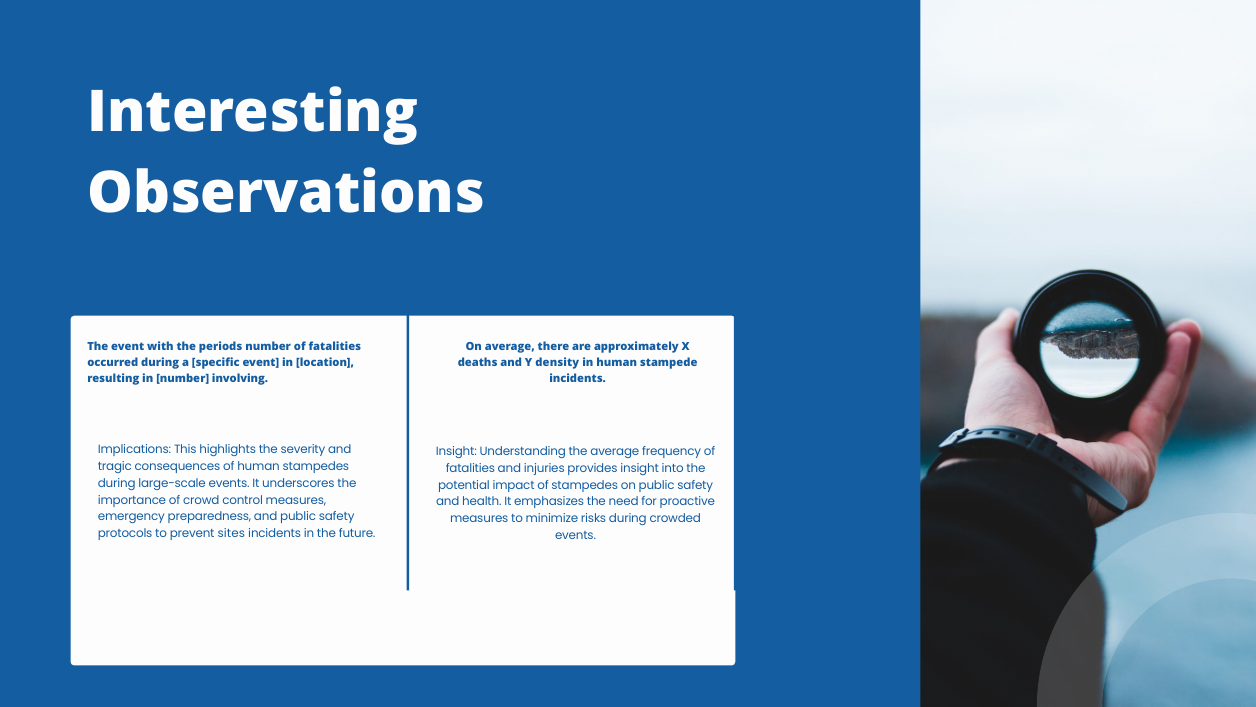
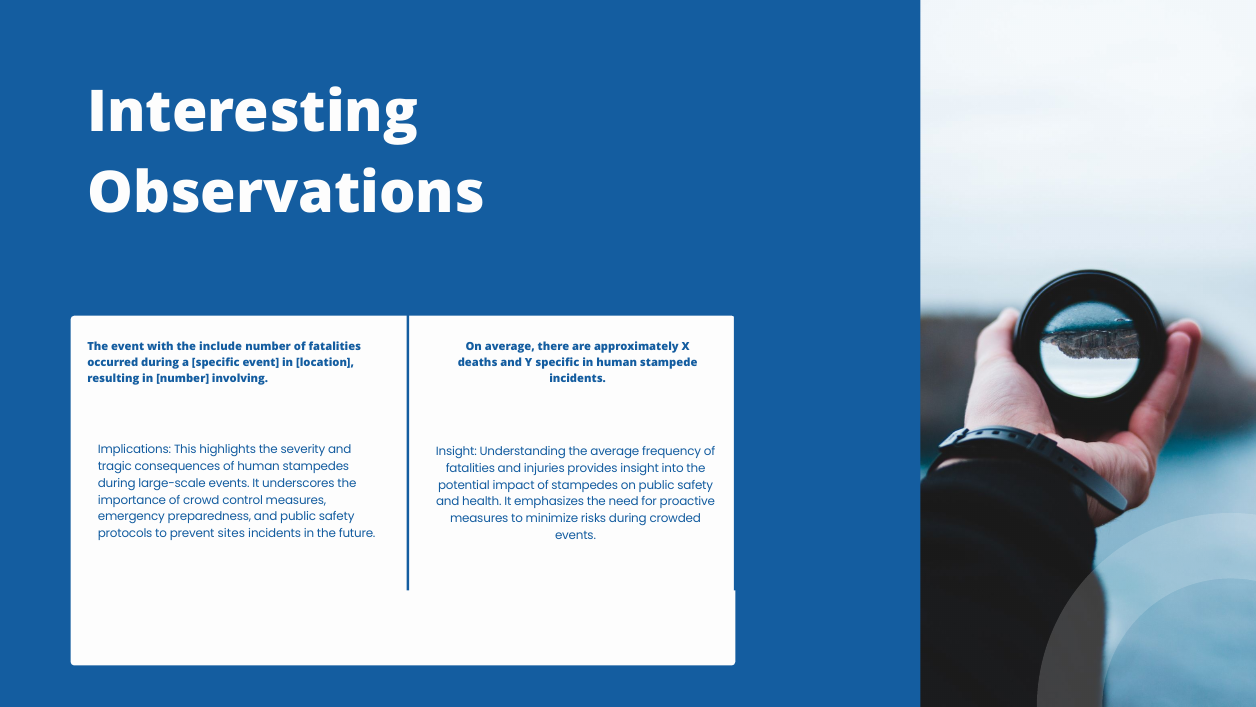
periods: periods -> include
Y density: density -> specific
